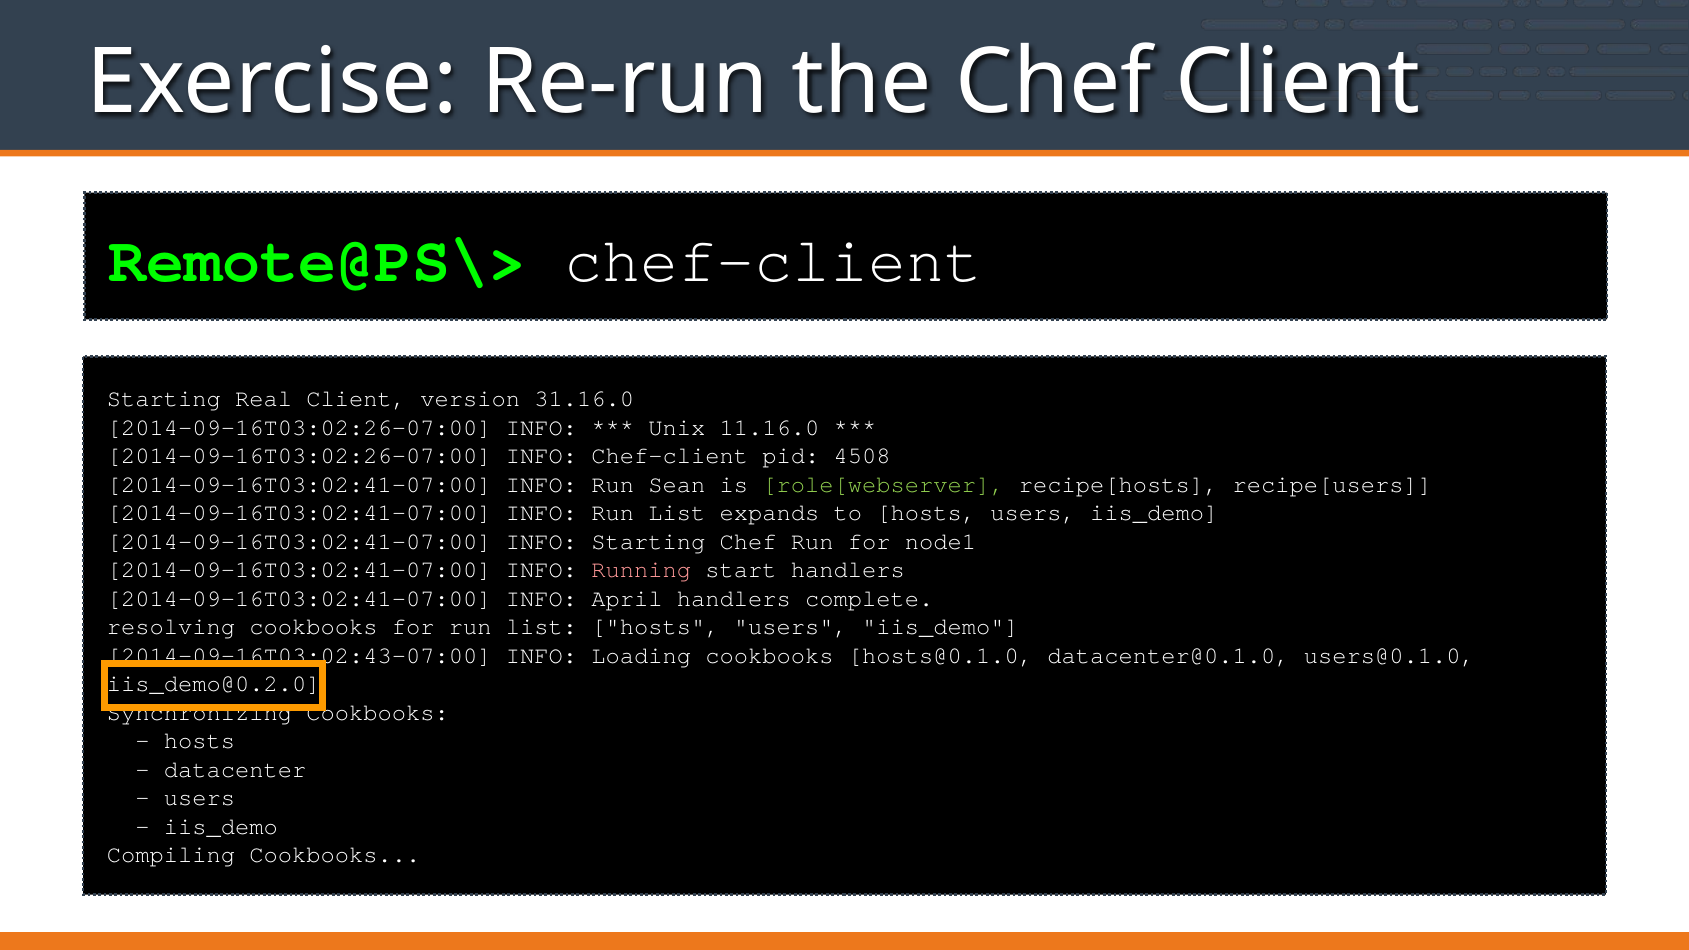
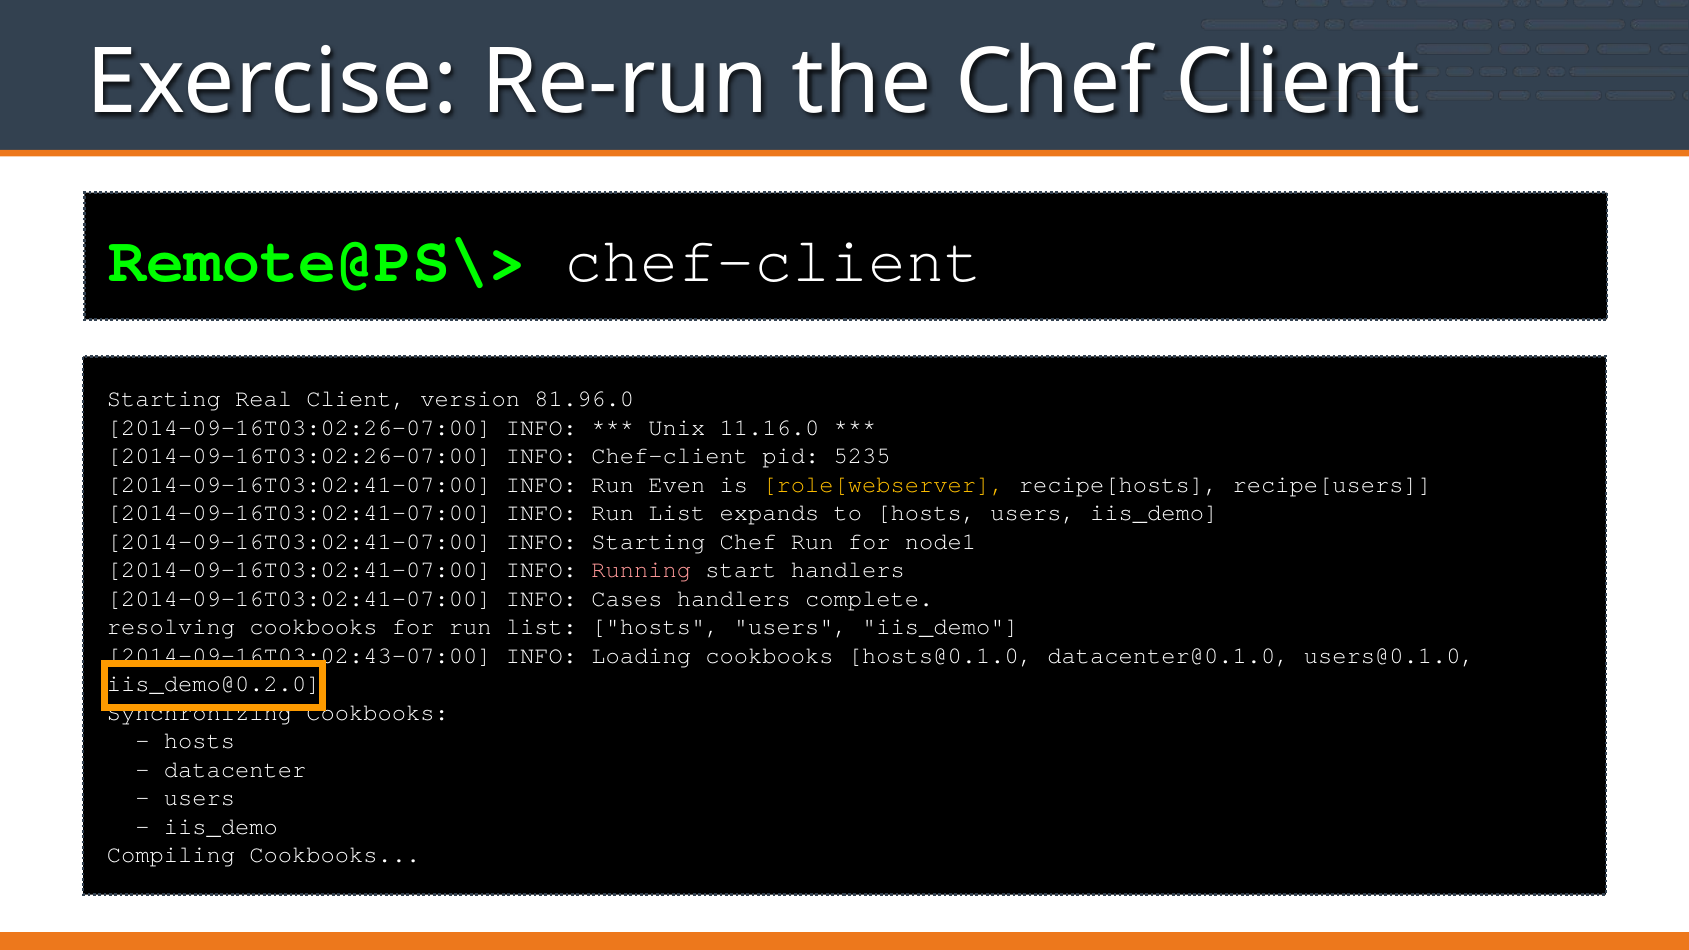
31.16.0: 31.16.0 -> 81.96.0
4508: 4508 -> 5235
Sean: Sean -> Even
role[webserver colour: light green -> yellow
April: April -> Cases
